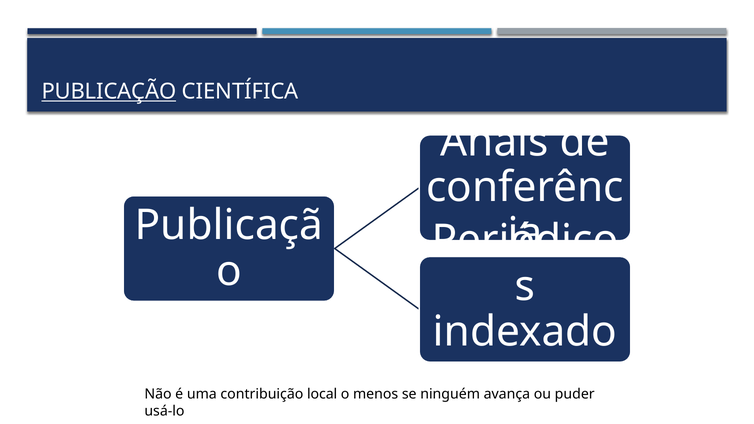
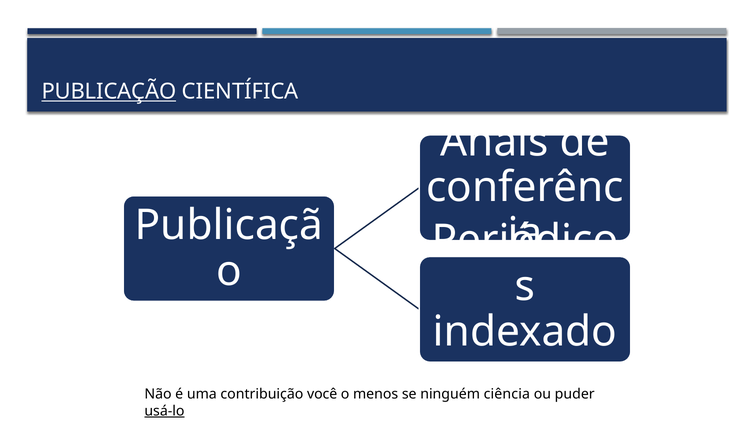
local: local -> você
avança: avança -> ciência
usá-lo underline: none -> present
